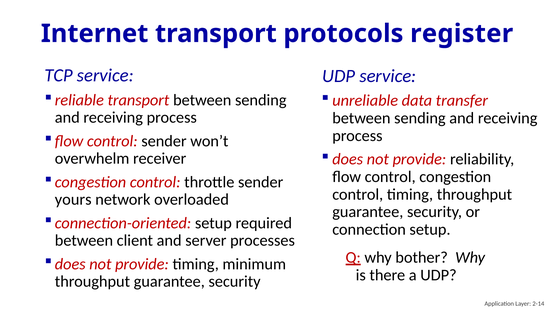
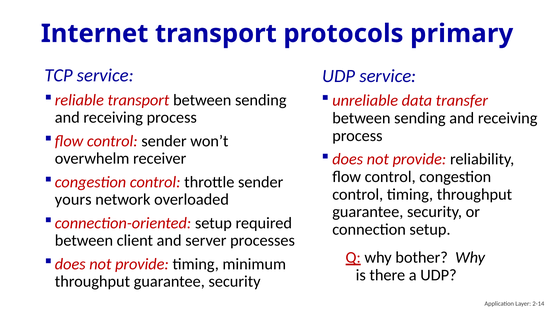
register: register -> primary
